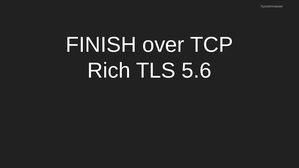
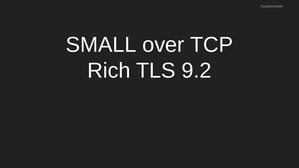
FINISH: FINISH -> SMALL
5.6: 5.6 -> 9.2
